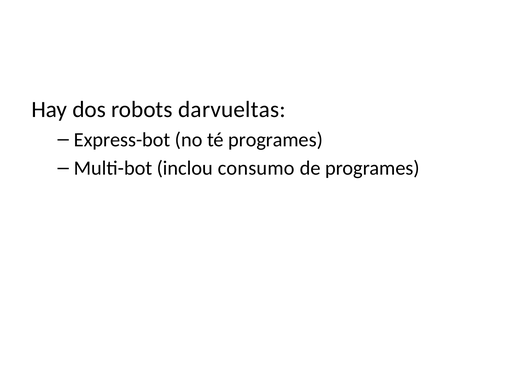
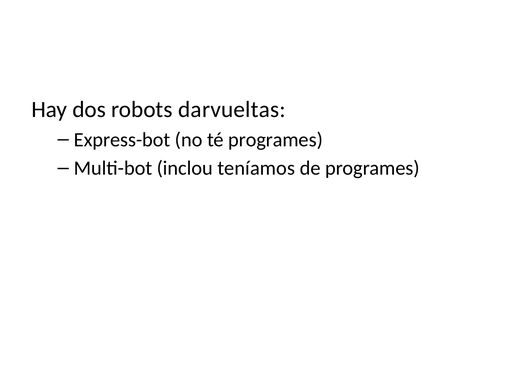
consumo: consumo -> teníamos
